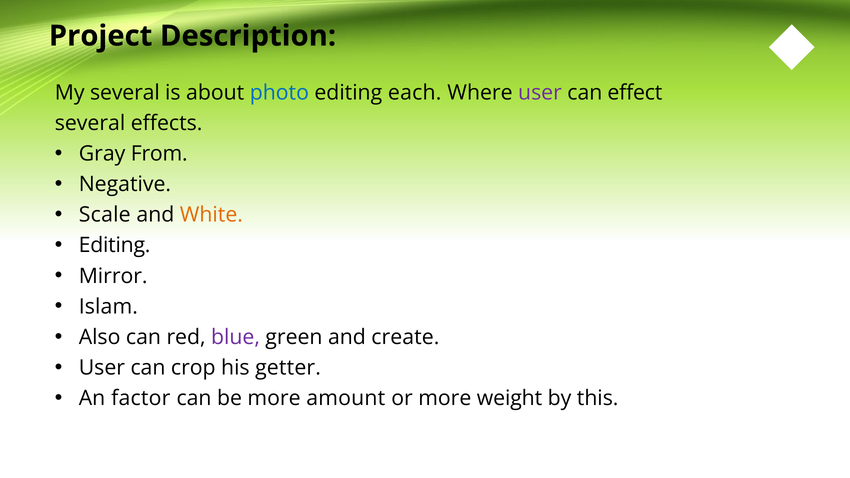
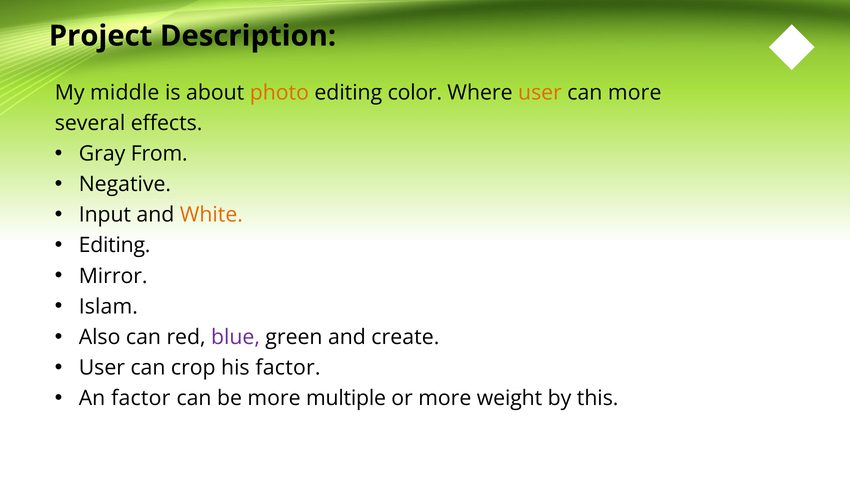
My several: several -> middle
photo colour: blue -> orange
each: each -> color
user at (540, 93) colour: purple -> orange
can effect: effect -> more
Scale: Scale -> Input
his getter: getter -> factor
amount: amount -> multiple
